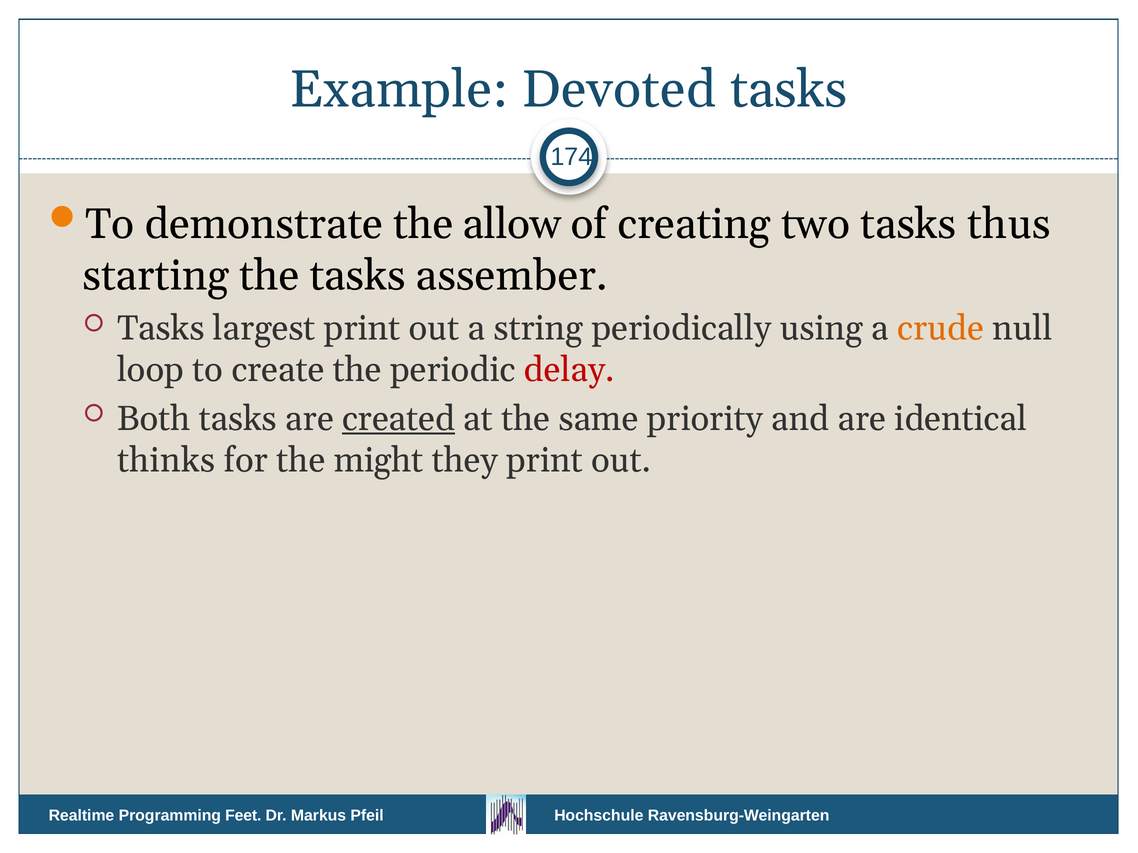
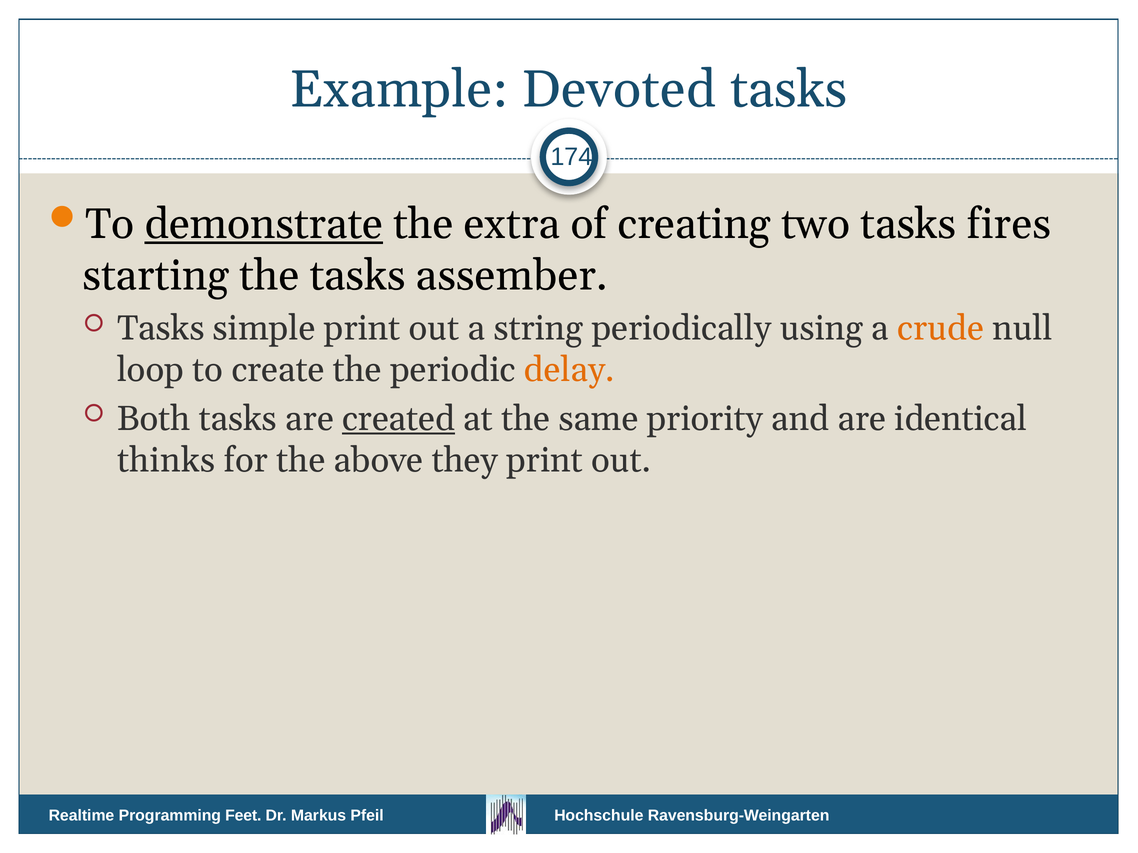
demonstrate underline: none -> present
allow: allow -> extra
thus: thus -> fires
largest: largest -> simple
delay colour: red -> orange
might: might -> above
